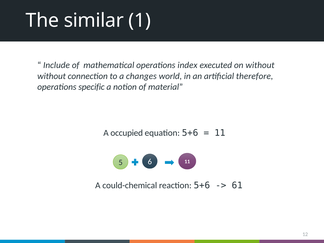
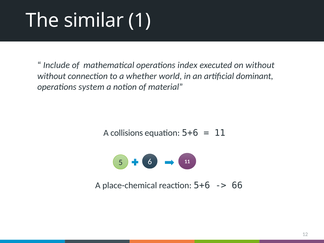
changes: changes -> whether
therefore: therefore -> dominant
specific: specific -> system
occupied: occupied -> collisions
could-chemical: could-chemical -> place-chemical
61: 61 -> 66
